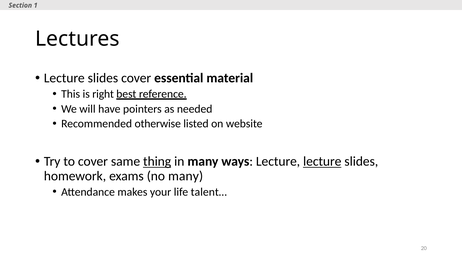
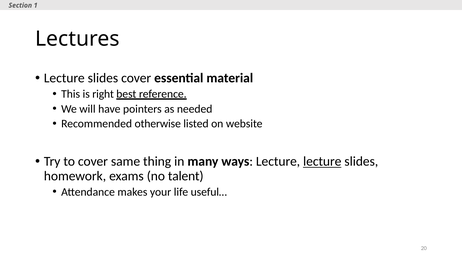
thing underline: present -> none
no many: many -> talent
talent…: talent… -> useful…
